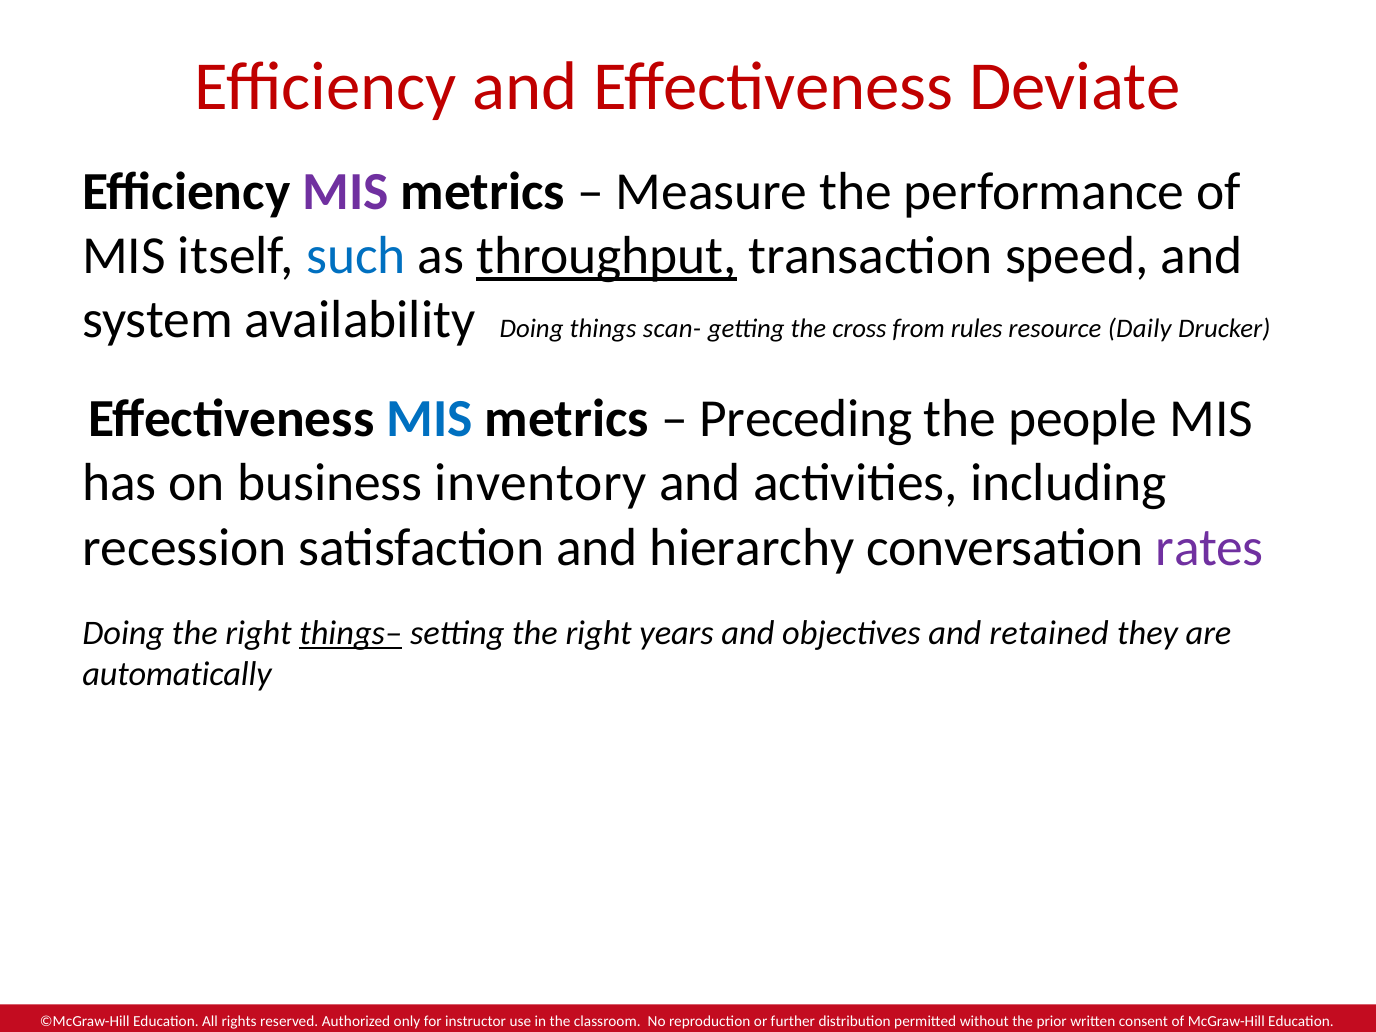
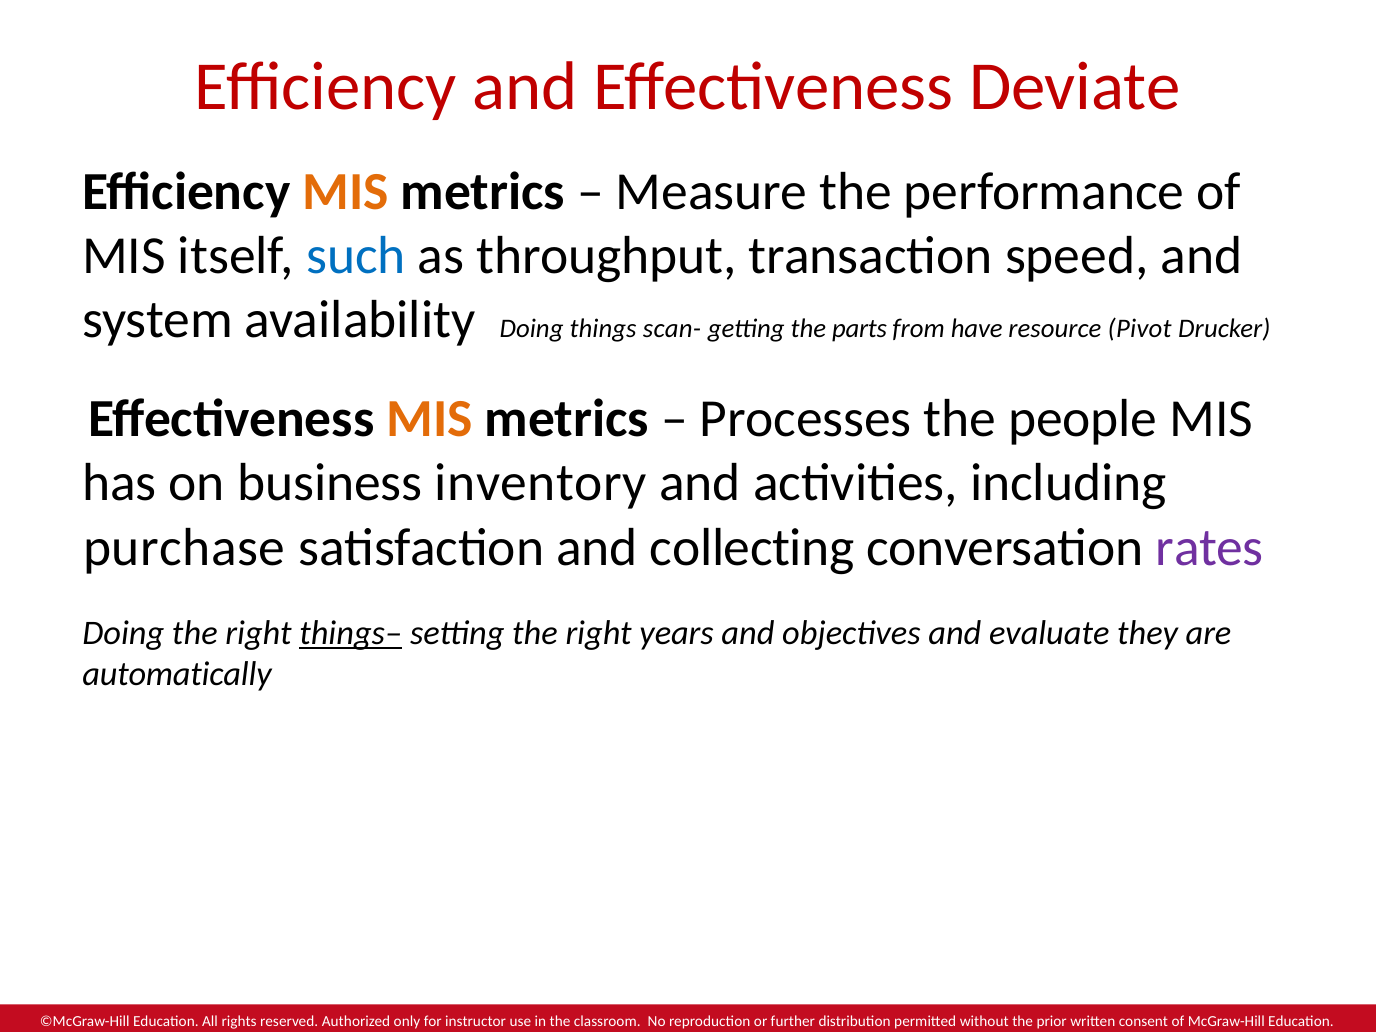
MIS at (346, 192) colour: purple -> orange
throughput underline: present -> none
cross: cross -> parts
rules: rules -> have
Daily: Daily -> Pivot
MIS at (429, 419) colour: blue -> orange
Preceding: Preceding -> Processes
recession: recession -> purchase
hierarchy: hierarchy -> collecting
retained: retained -> evaluate
